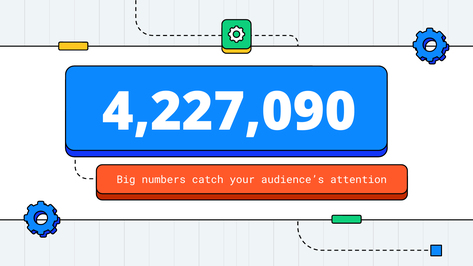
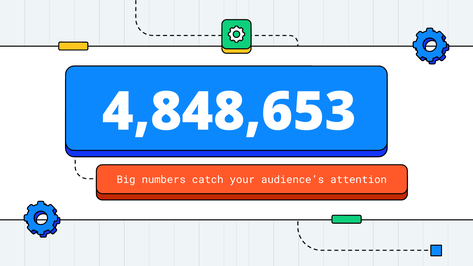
4,227,090: 4,227,090 -> 4,848,653
